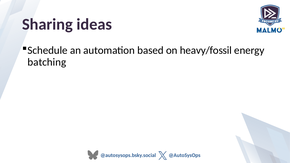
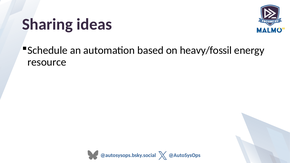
batching: batching -> resource
